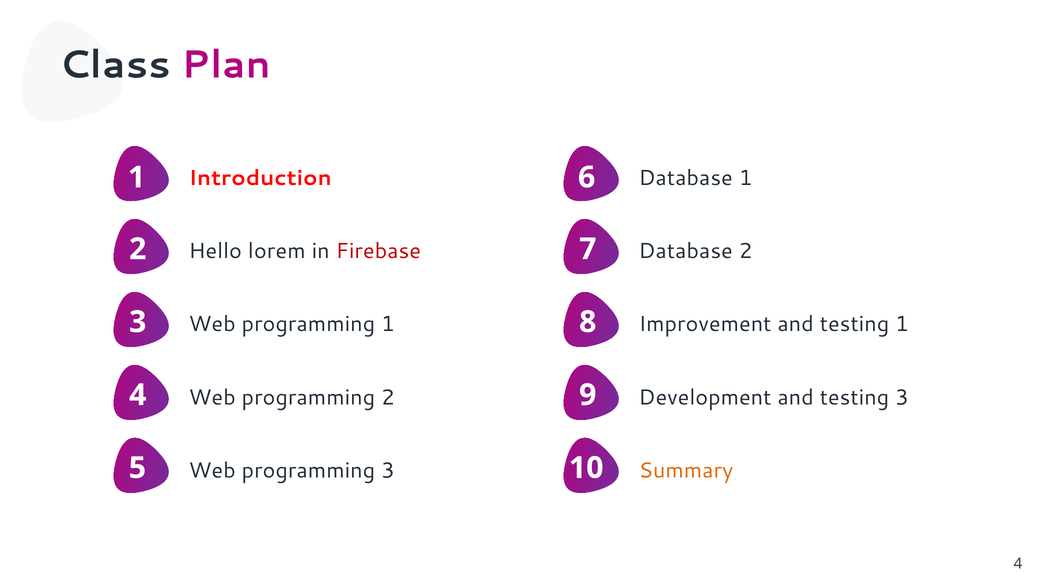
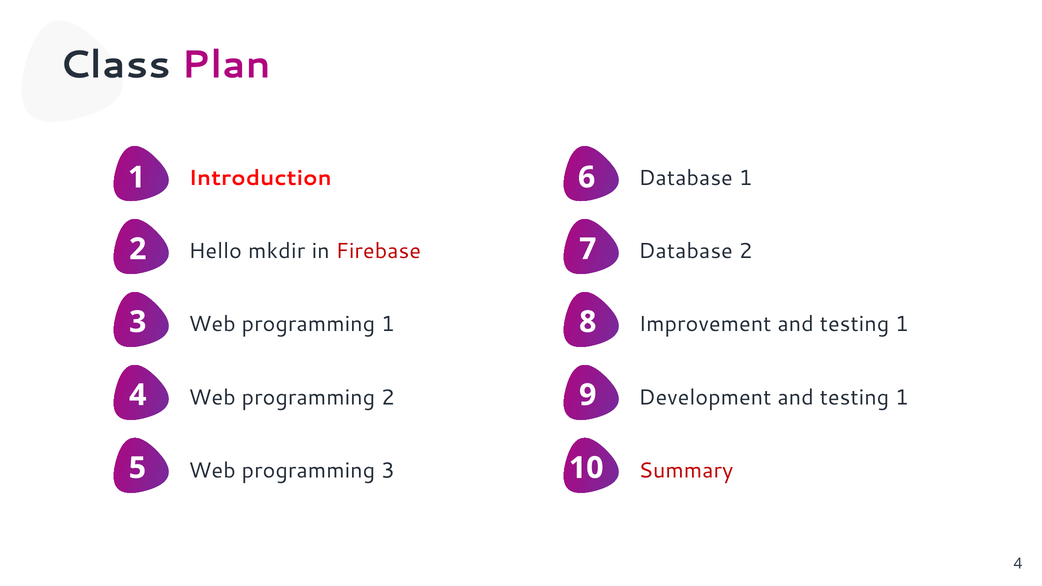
lorem: lorem -> mkdir
3 at (902, 397): 3 -> 1
Summary colour: orange -> red
